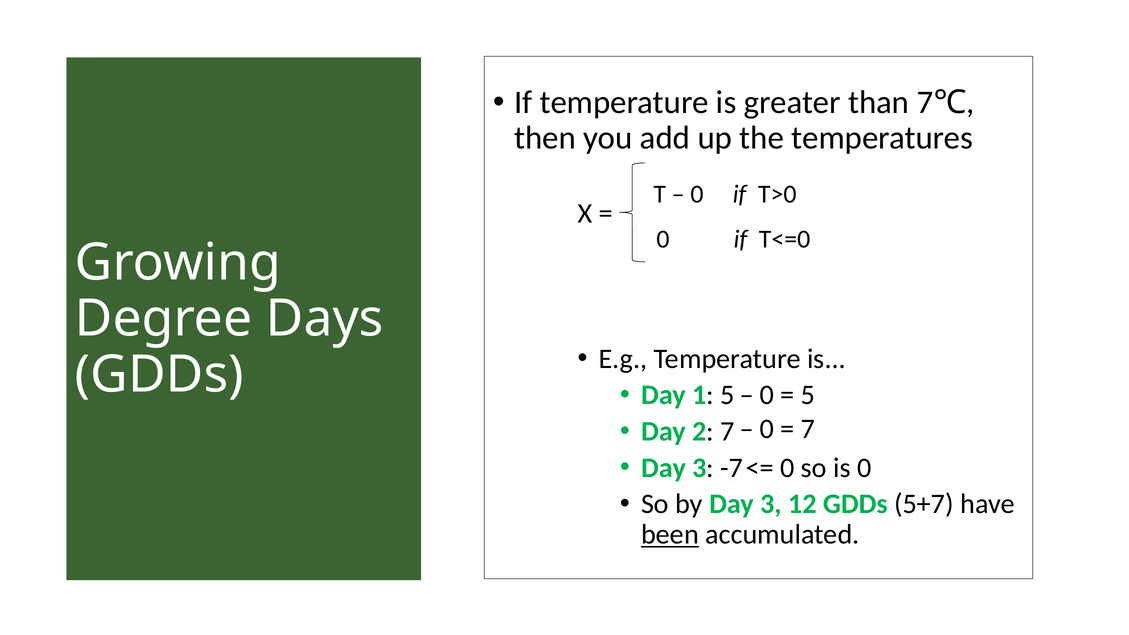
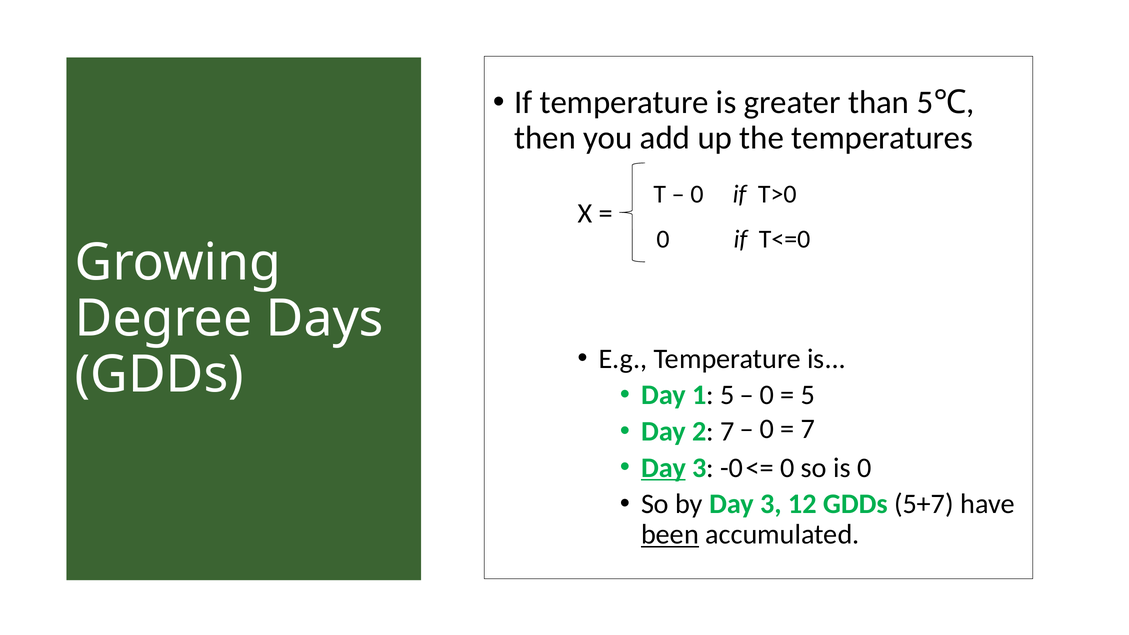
than 7: 7 -> 5
Day at (663, 468) underline: none -> present
-7: -7 -> -0
